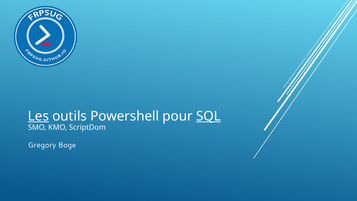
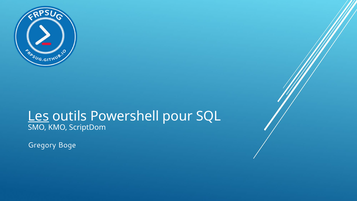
SQL underline: present -> none
